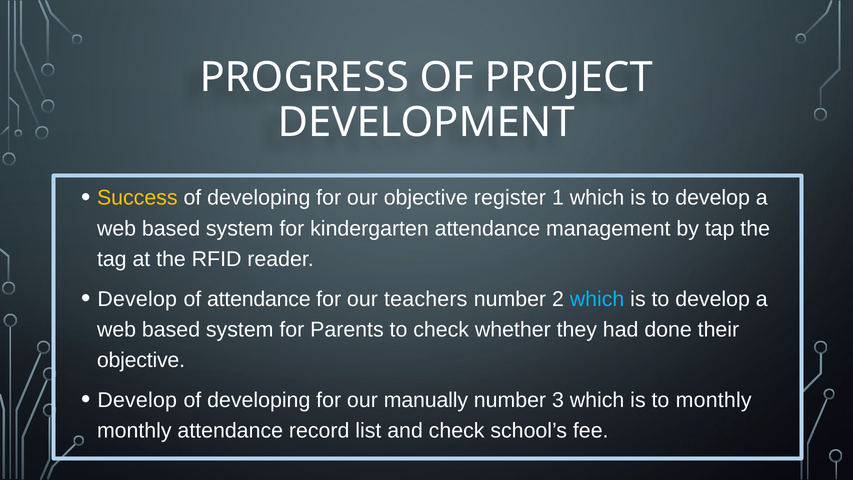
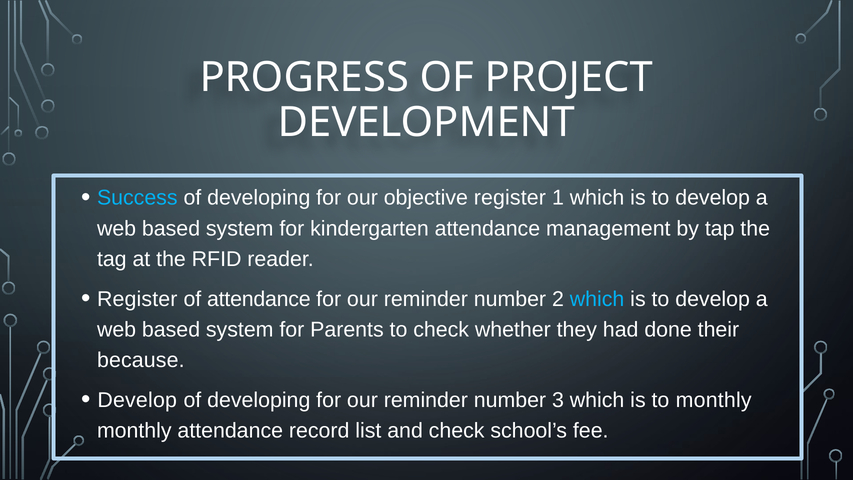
Success colour: yellow -> light blue
Develop at (137, 299): Develop -> Register
teachers at (426, 299): teachers -> reminder
objective at (141, 360): objective -> because
developing for our manually: manually -> reminder
